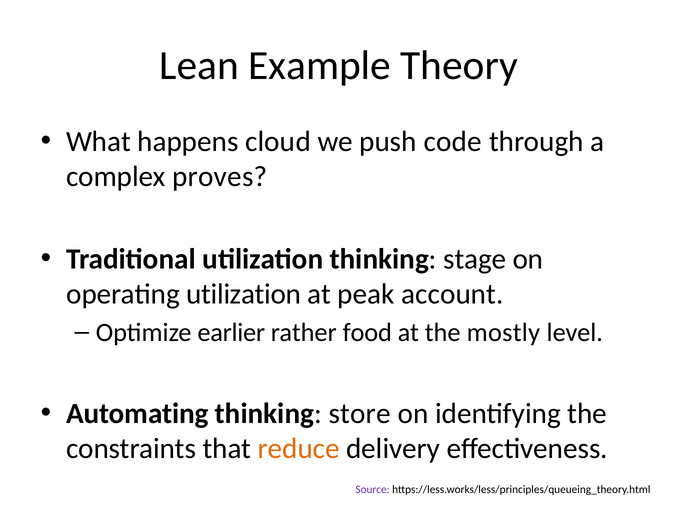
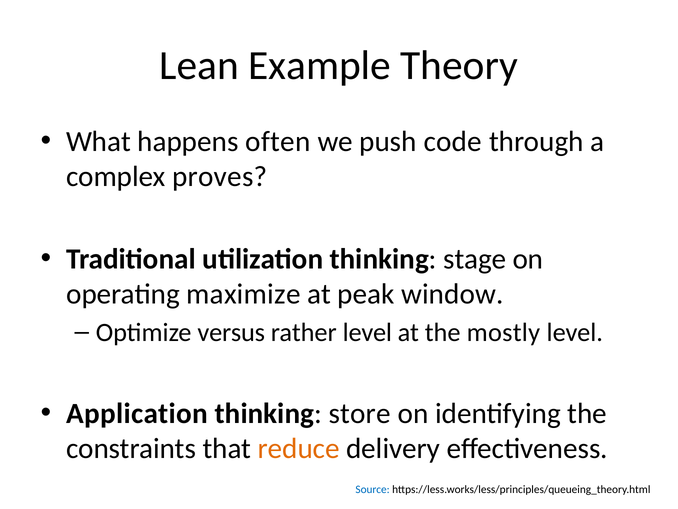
cloud: cloud -> often
operating utilization: utilization -> maximize
account: account -> window
earlier: earlier -> versus
rather food: food -> level
Automating: Automating -> Application
Source colour: purple -> blue
